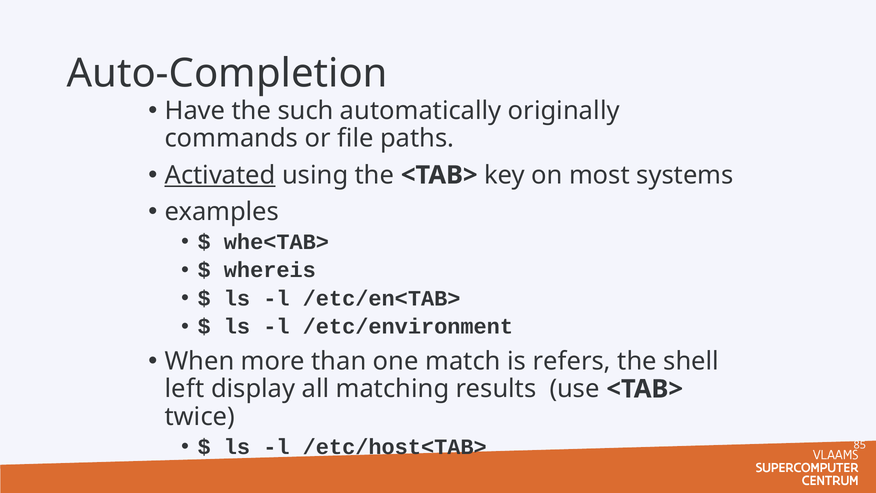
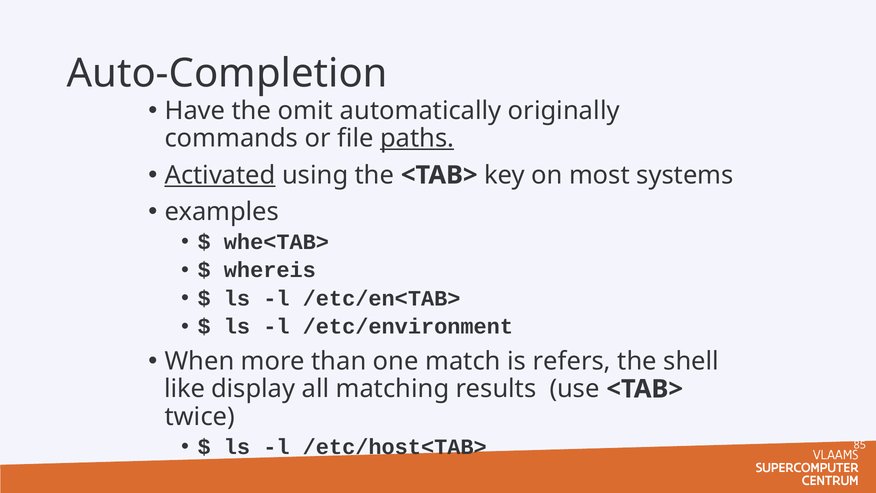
such: such -> omit
paths underline: none -> present
left: left -> like
